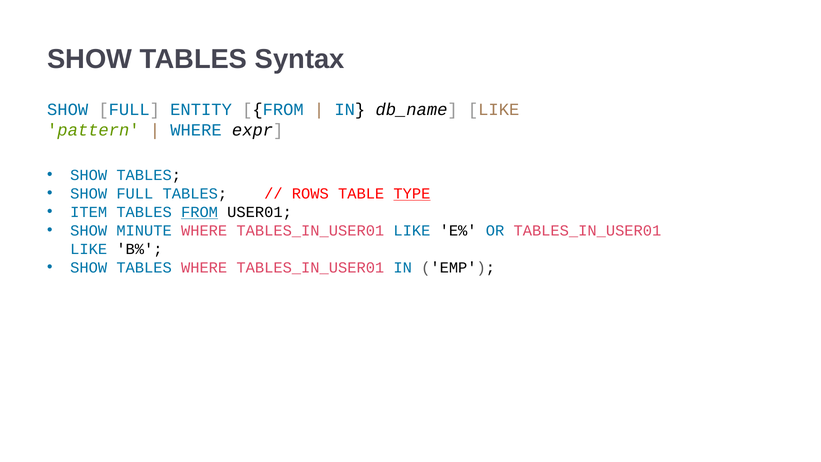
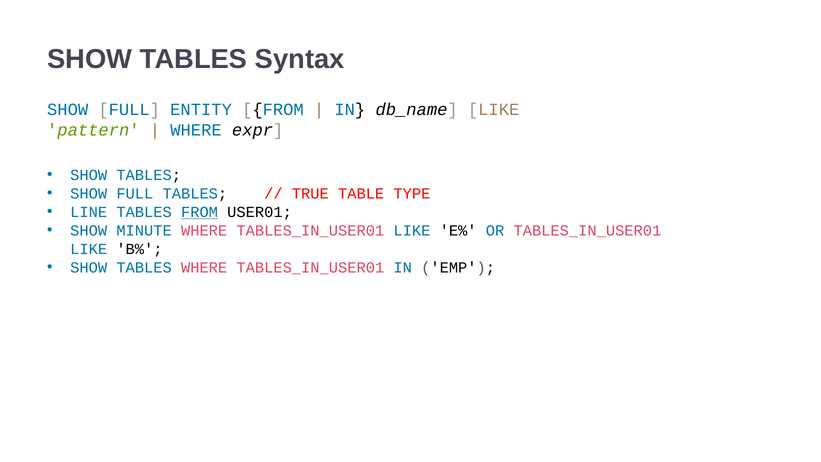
ROWS: ROWS -> TRUE
TYPE underline: present -> none
ITEM: ITEM -> LINE
